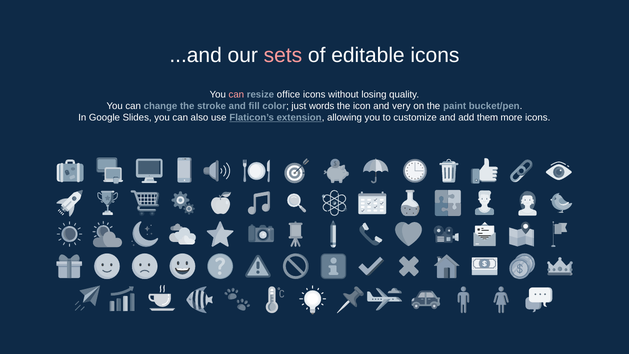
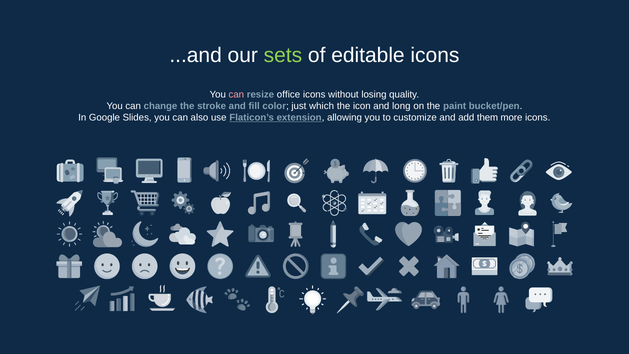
sets colour: pink -> light green
words: words -> which
very: very -> long
